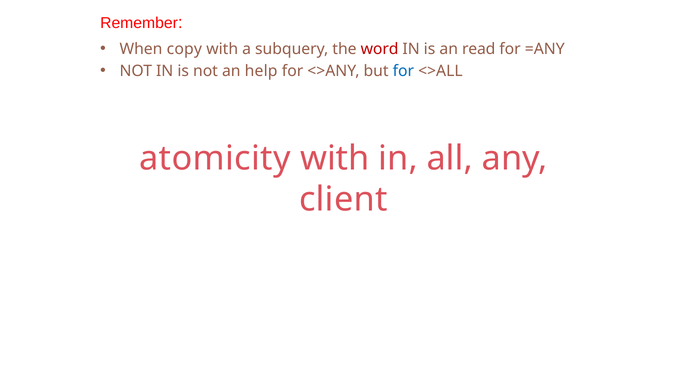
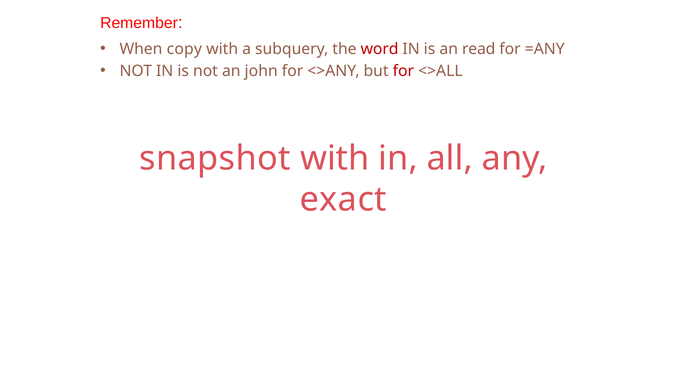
help: help -> john
for at (403, 71) colour: blue -> red
atomicity: atomicity -> snapshot
client: client -> exact
